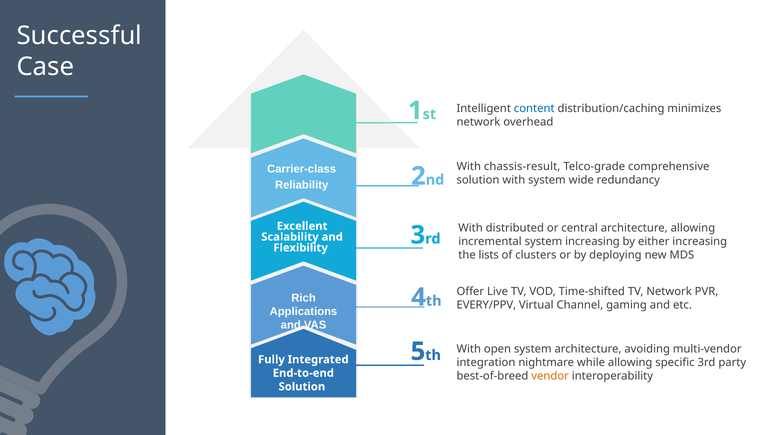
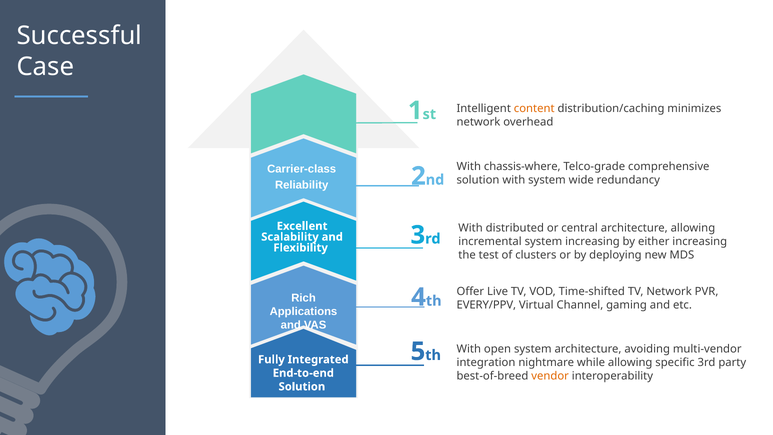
content colour: blue -> orange
chassis-result: chassis-result -> chassis-where
lists: lists -> test
